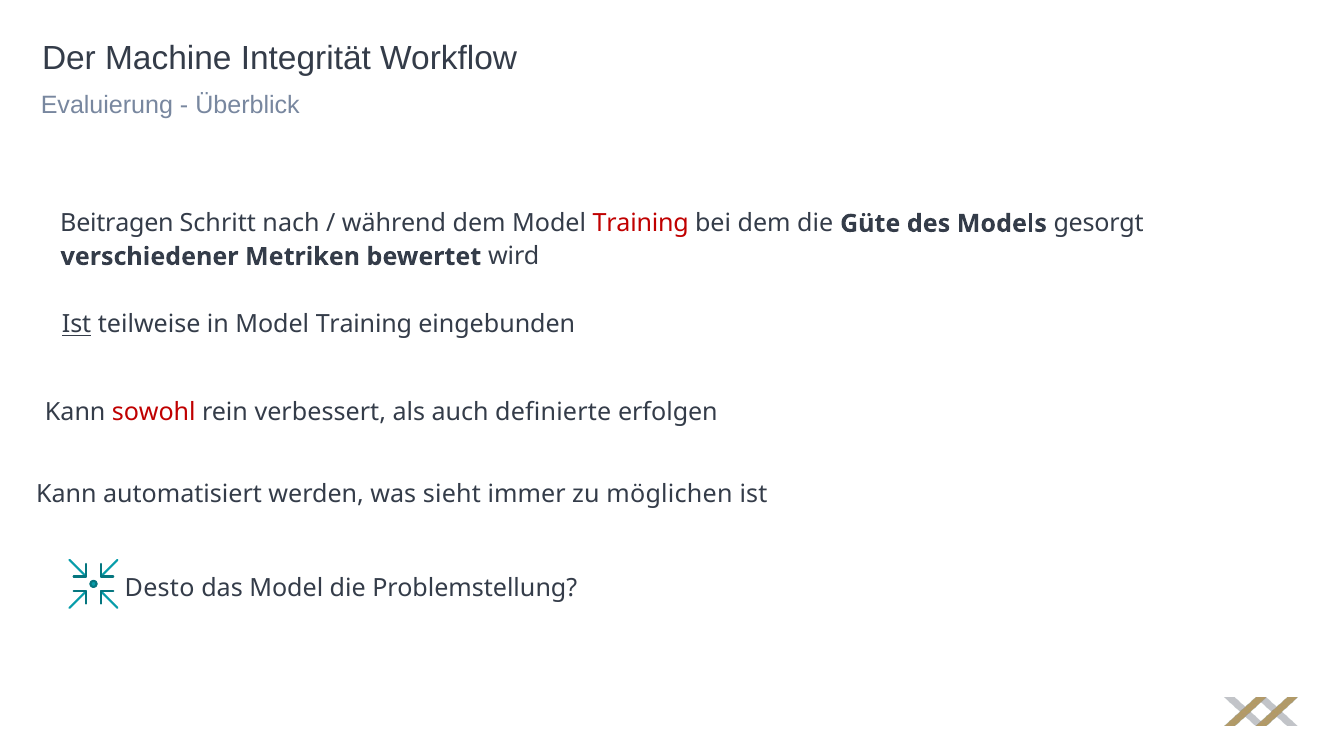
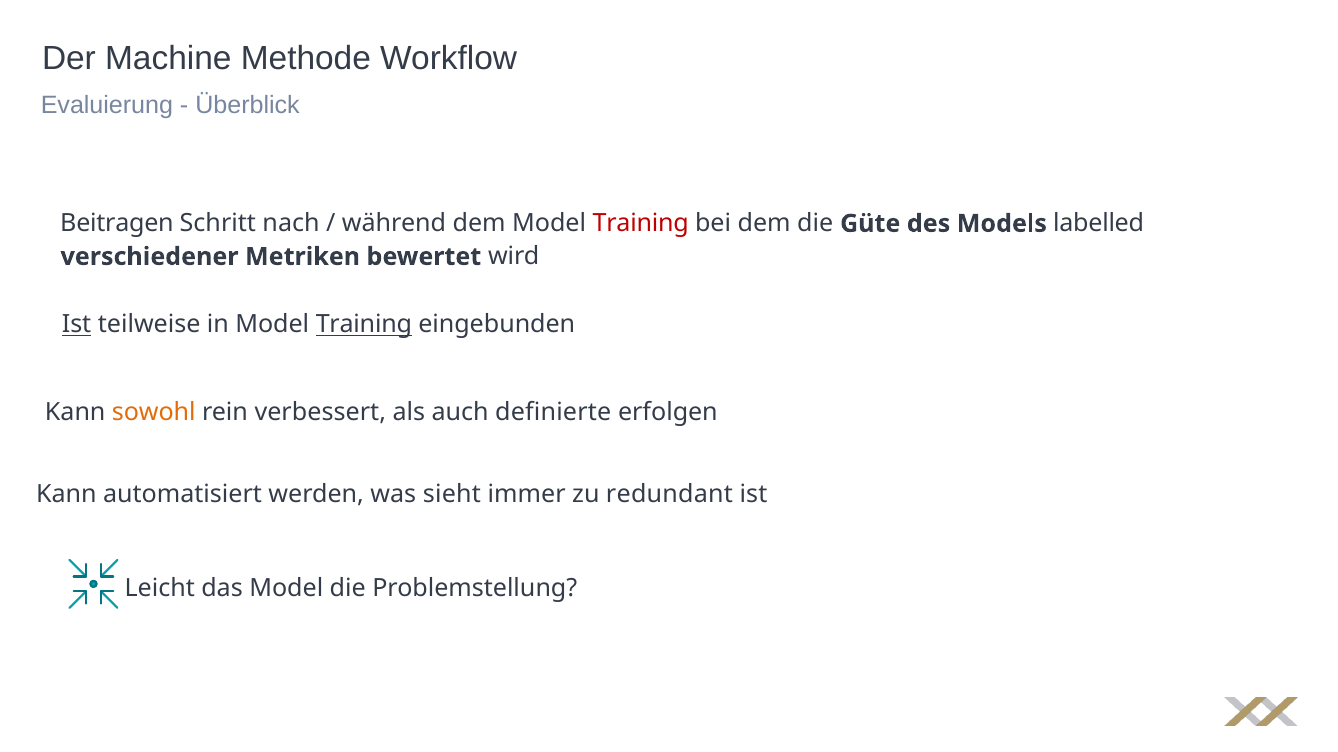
Integrität: Integrität -> Methode
gesorgt: gesorgt -> labelled
Training at (364, 325) underline: none -> present
sowohl colour: red -> orange
möglichen: möglichen -> redundant
Desto: Desto -> Leicht
